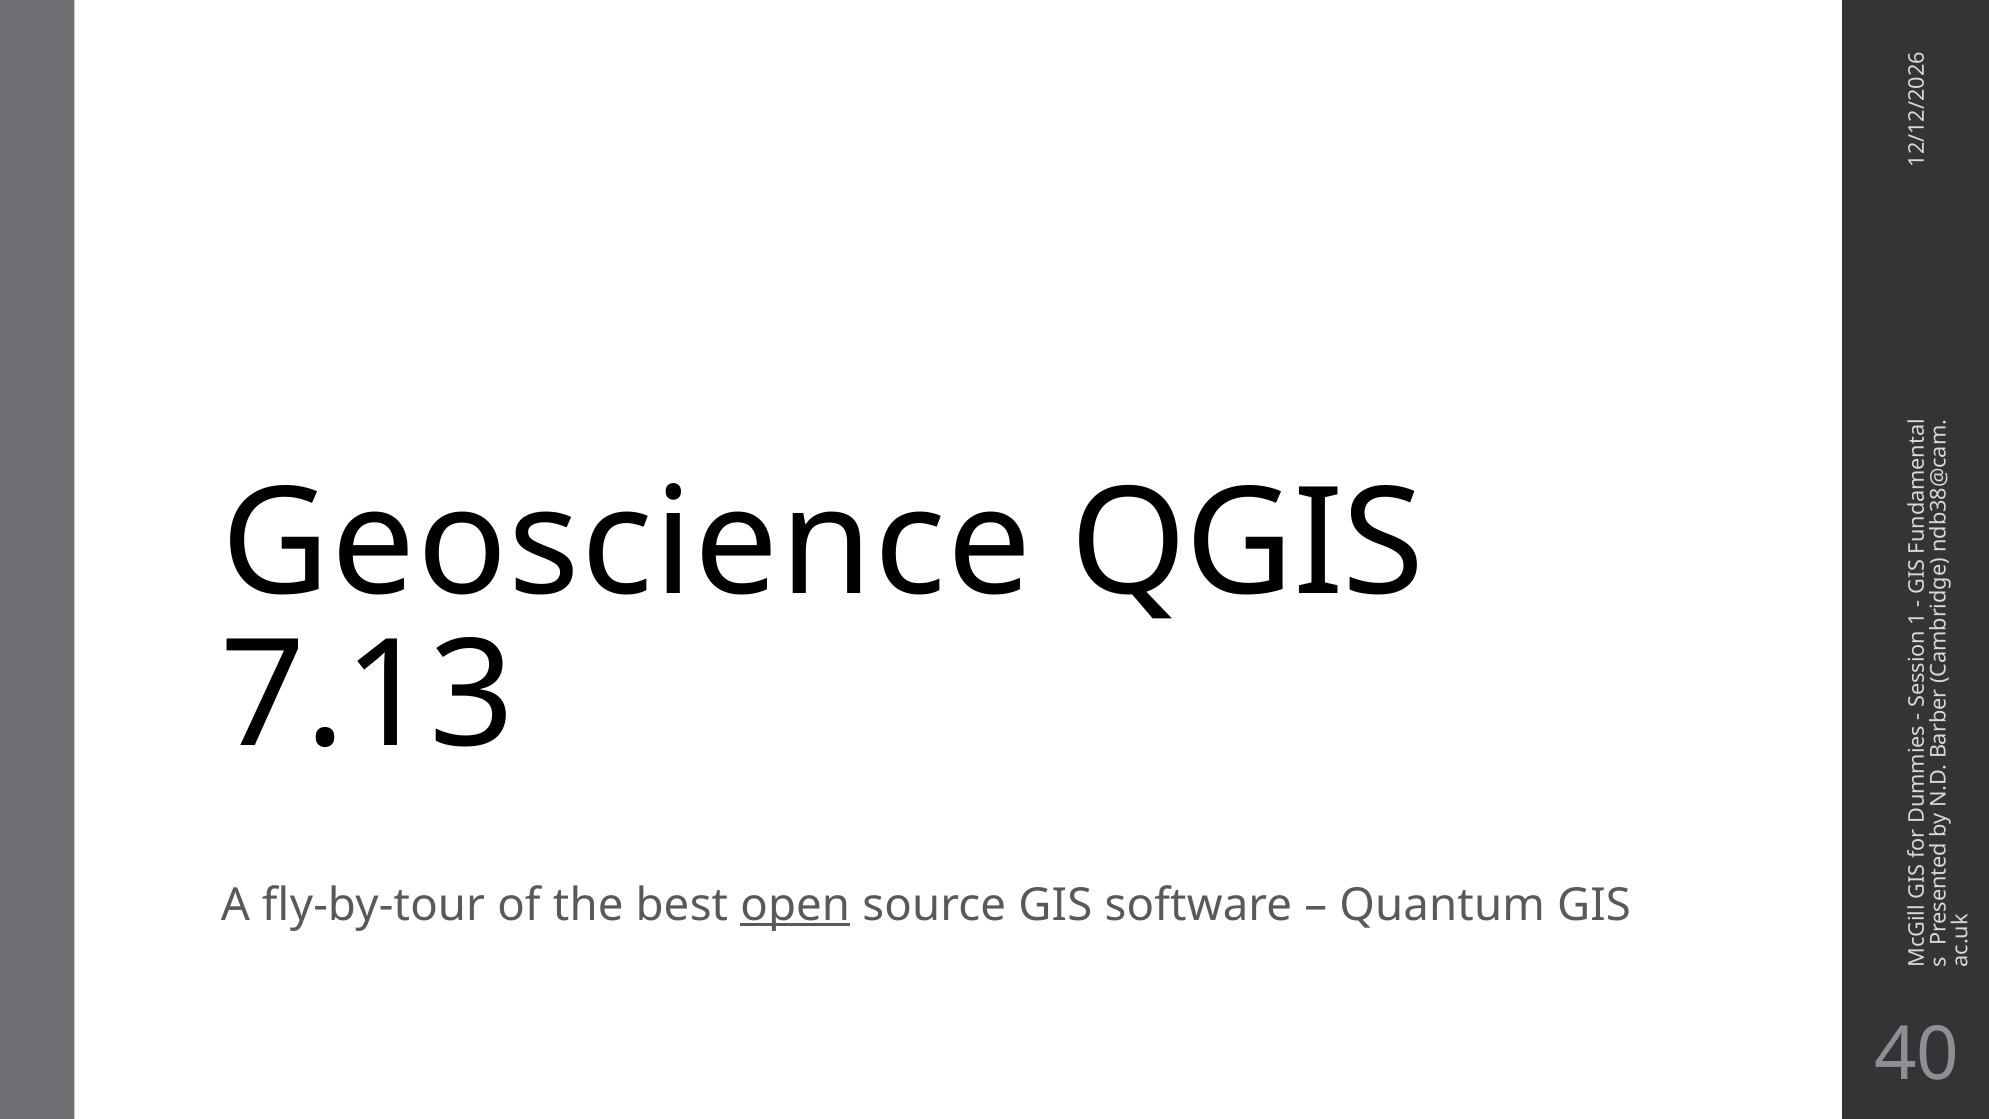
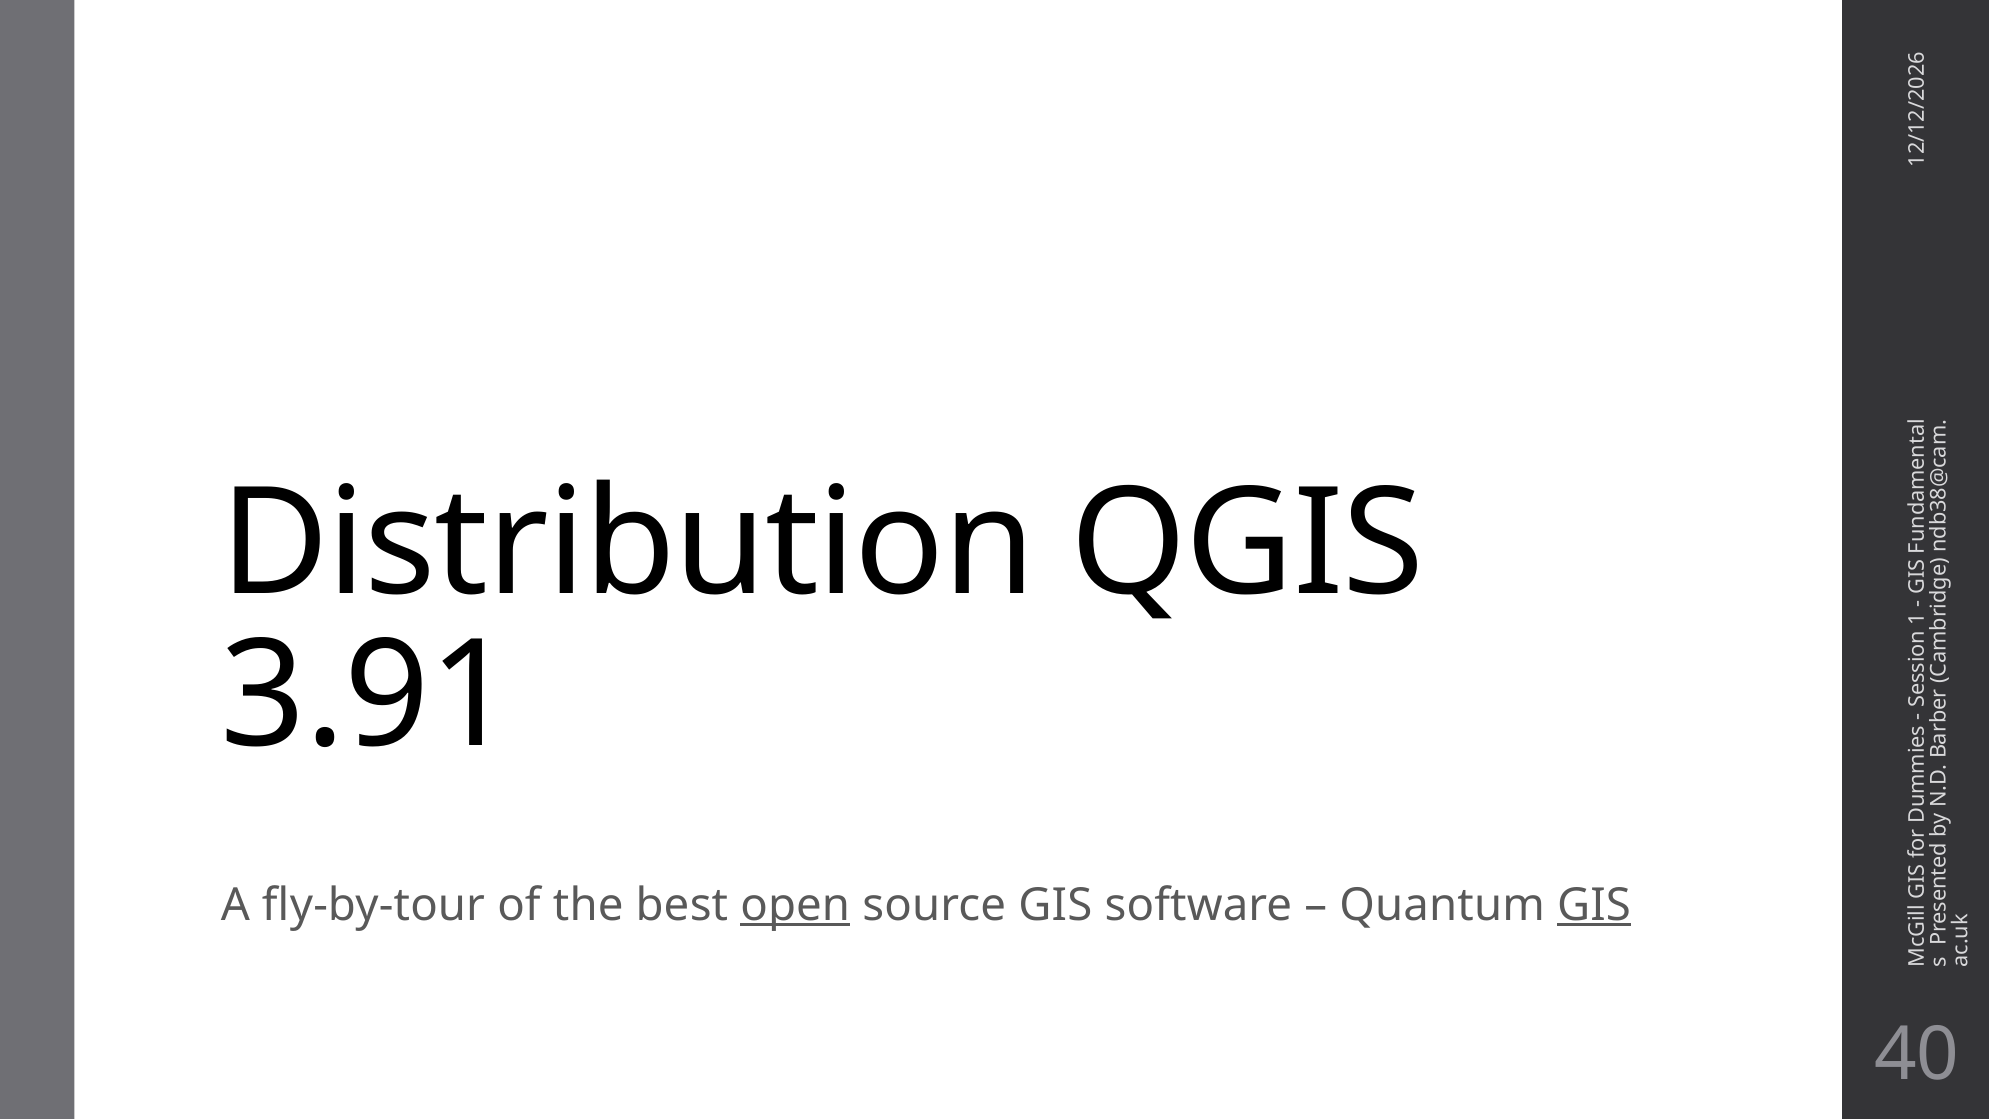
Geoscience: Geoscience -> Distribution
7.13: 7.13 -> 3.91
GIS at (1594, 905) underline: none -> present
